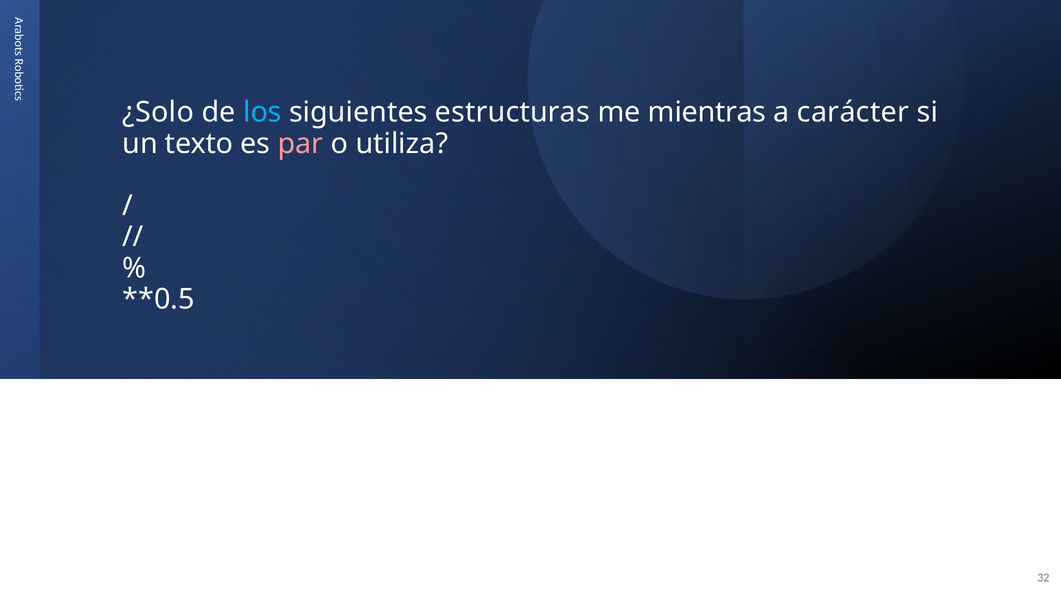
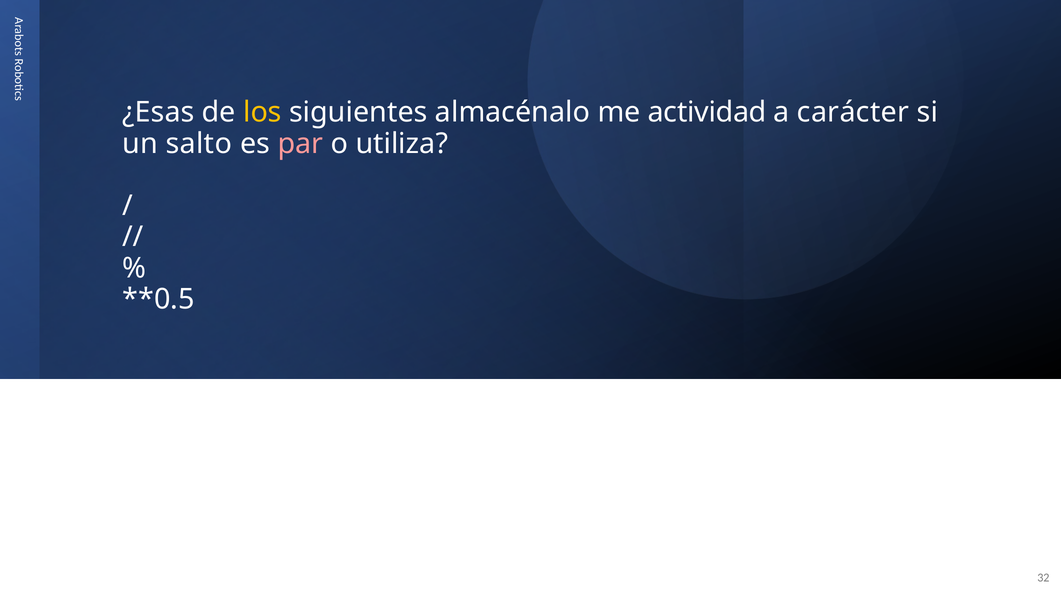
¿Solo: ¿Solo -> ¿Esas
los colour: light blue -> yellow
estructuras: estructuras -> almacénalo
mientras: mientras -> actividad
texto: texto -> salto
